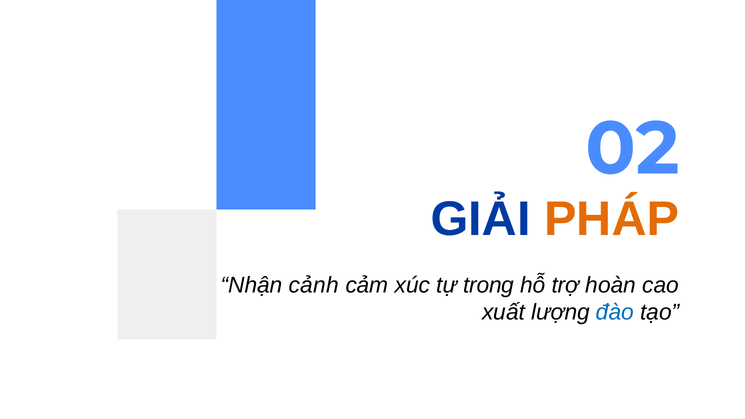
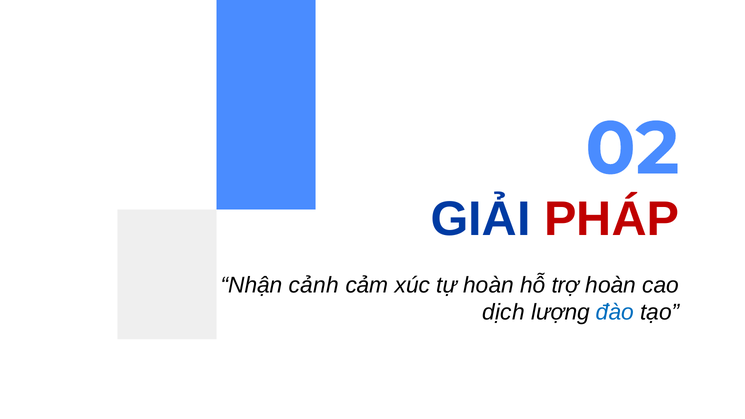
PHÁP colour: orange -> red
tự trong: trong -> hoàn
xuất: xuất -> dịch
